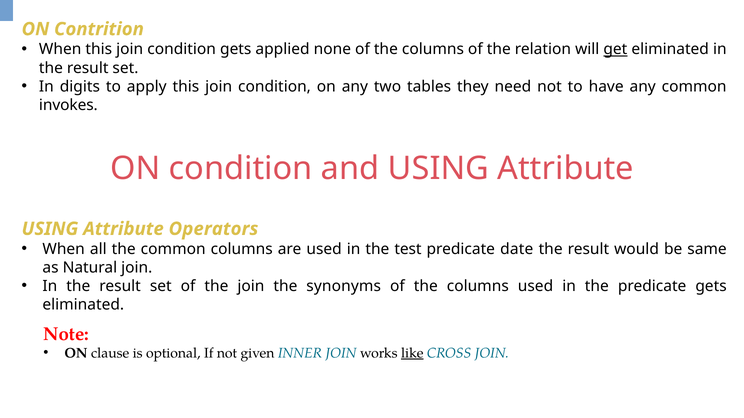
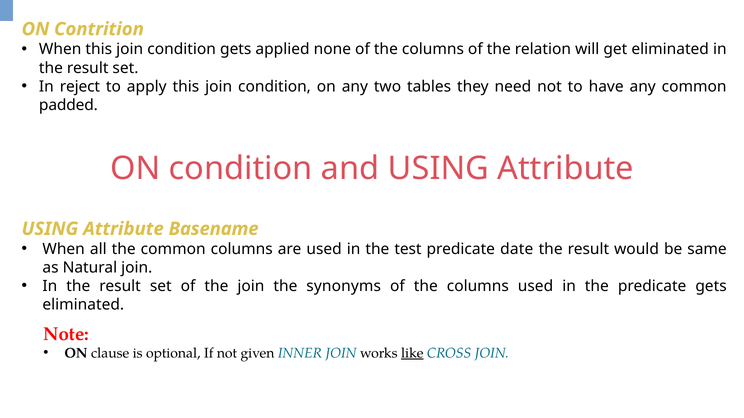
get underline: present -> none
digits: digits -> reject
invokes: invokes -> padded
Operators: Operators -> Basename
